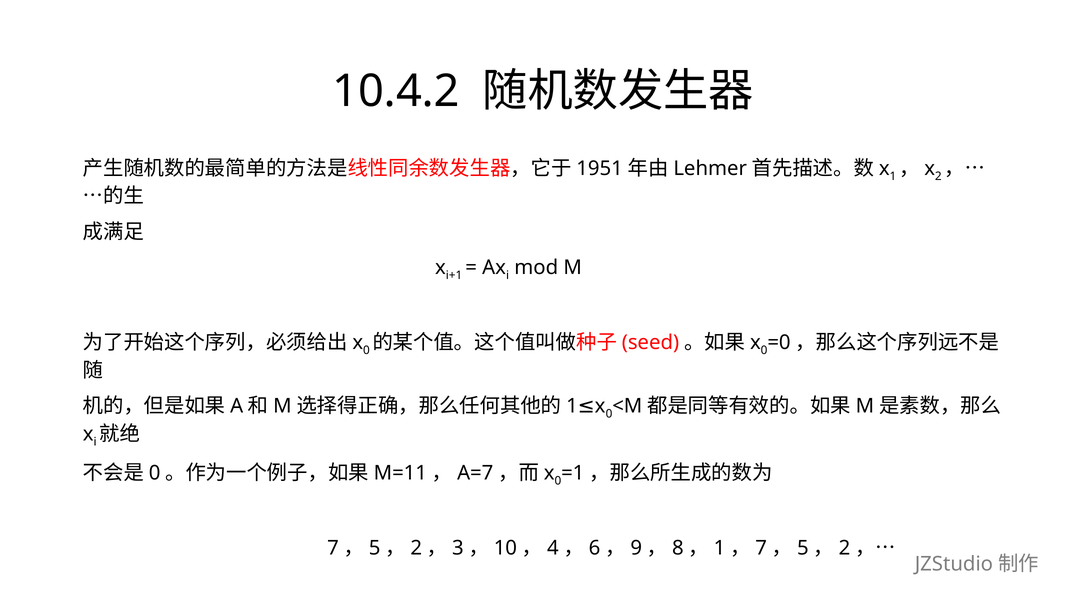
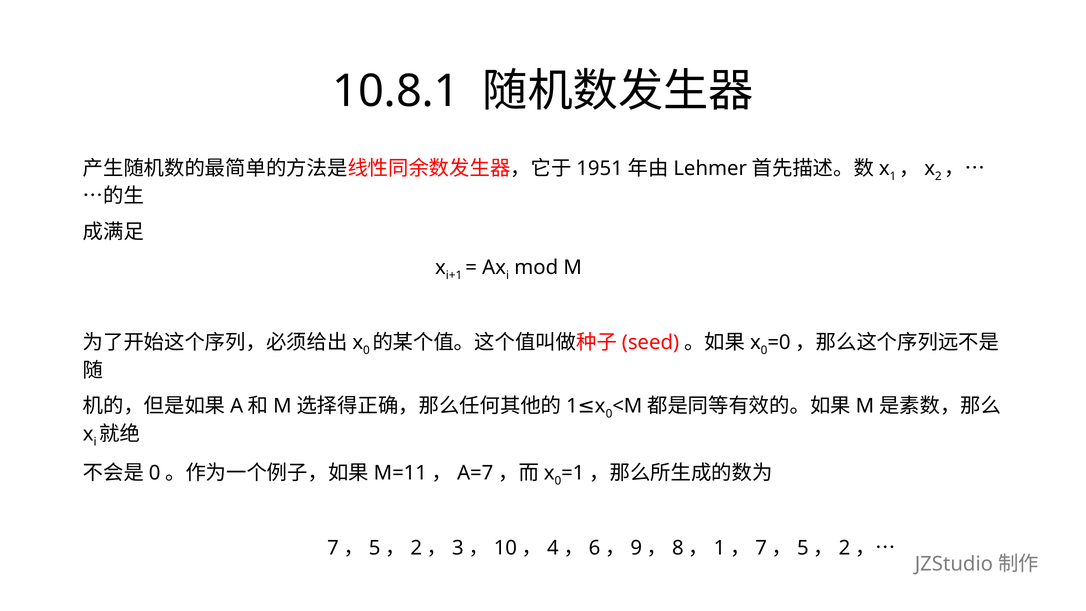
10.4.2: 10.4.2 -> 10.8.1
